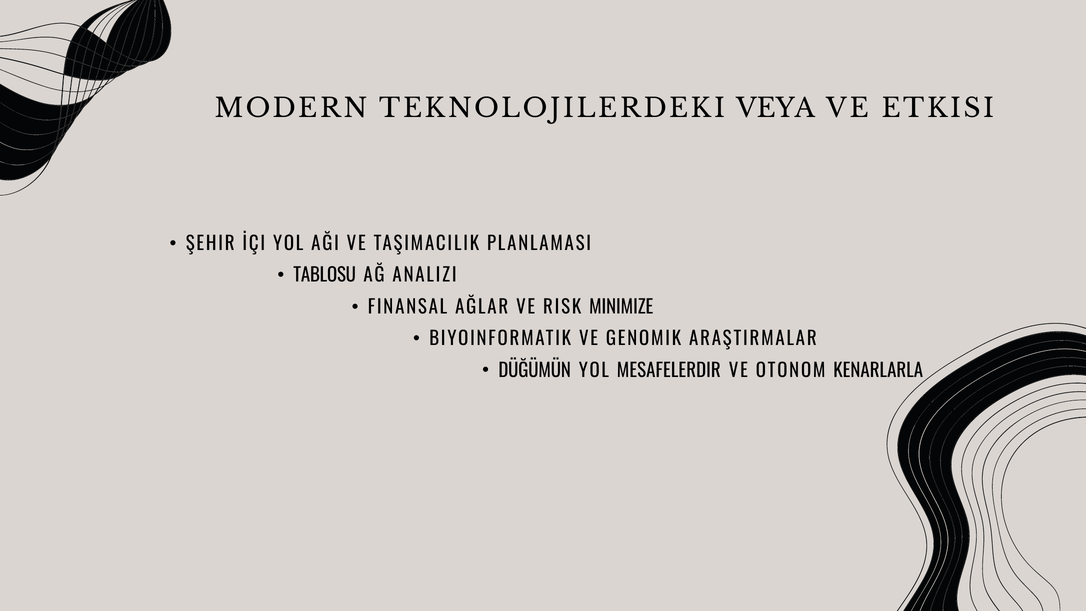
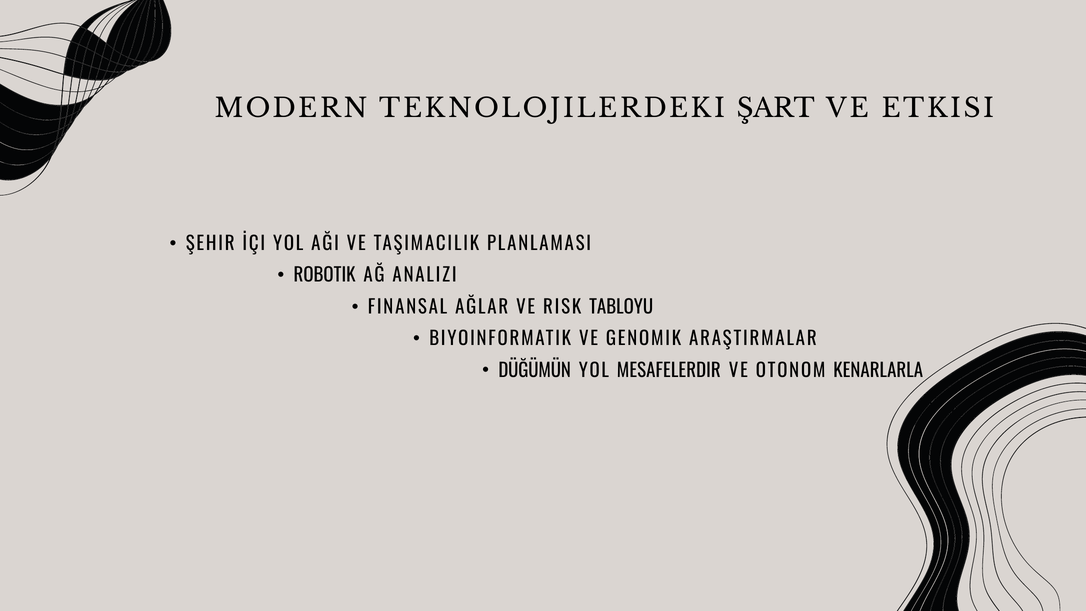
VEYA: VEYA -> ŞART
TABLOSU: TABLOSU -> ROBOTIK
MINIMIZE: MINIMIZE -> TABLOYU
